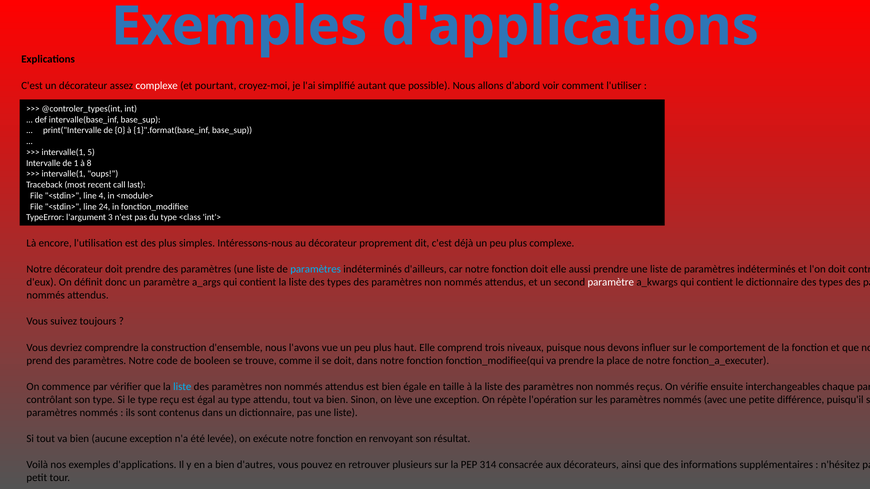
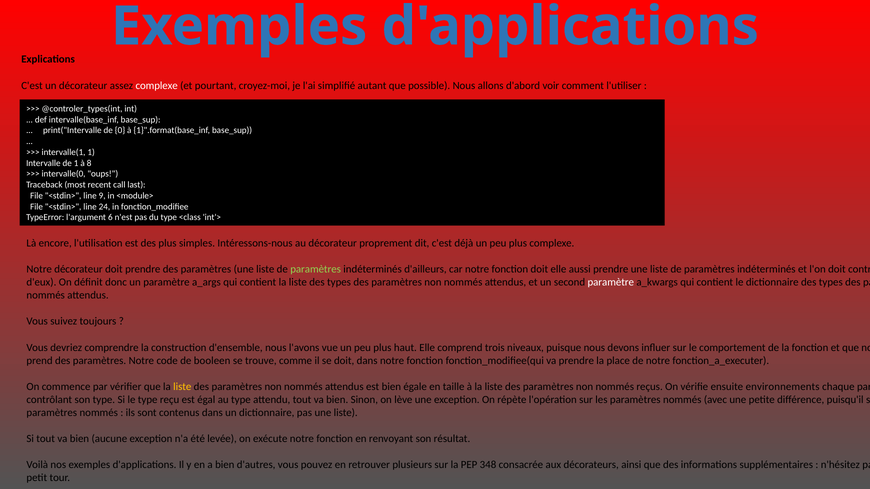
intervalle(1 5: 5 -> 1
intervalle(1 at (64, 174): intervalle(1 -> intervalle(0
4: 4 -> 9
3: 3 -> 6
paramètres at (316, 269) colour: light blue -> light green
liste at (182, 387) colour: light blue -> yellow
interchangeables: interchangeables -> environnements
314: 314 -> 348
